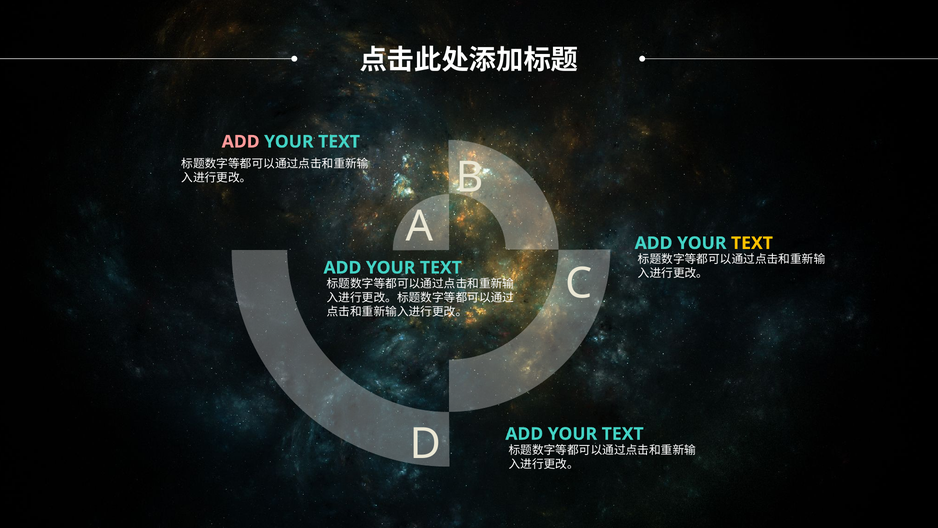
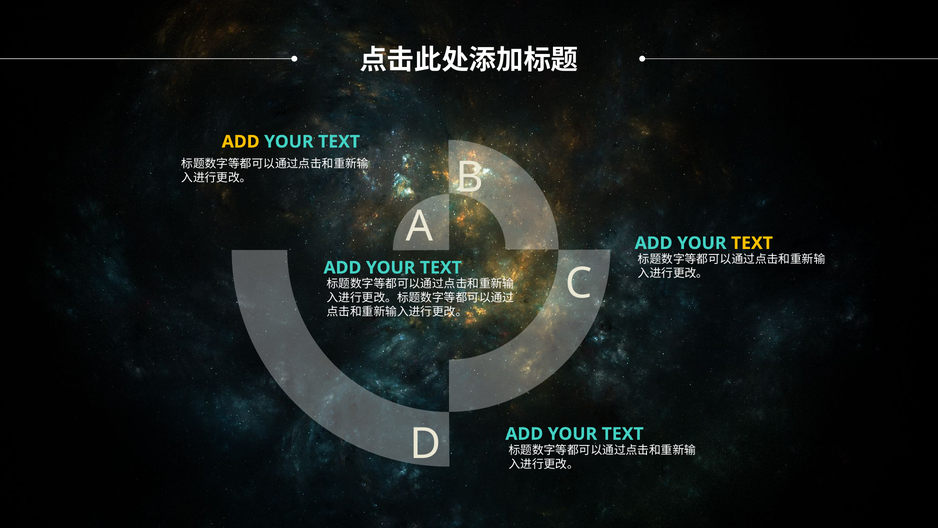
ADD at (241, 142) colour: pink -> yellow
